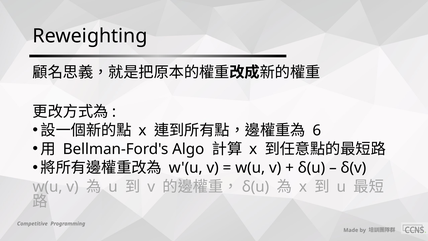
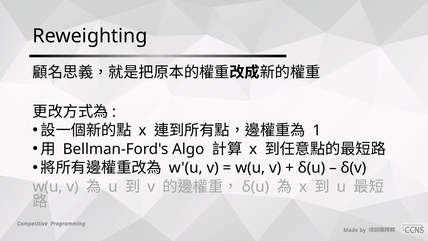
6: 6 -> 1
